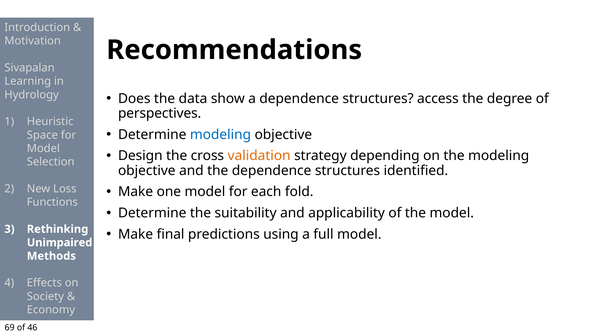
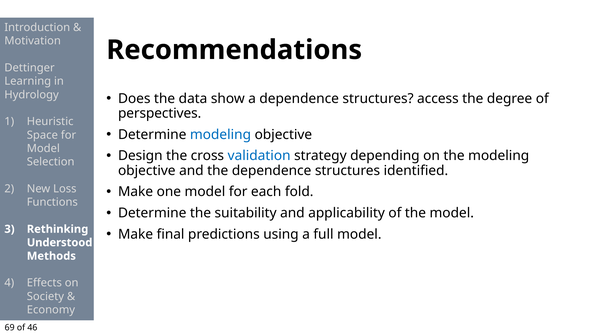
Sivapalan: Sivapalan -> Dettinger
validation colour: orange -> blue
Unimpaired: Unimpaired -> Understood
